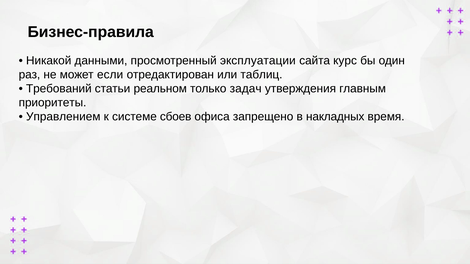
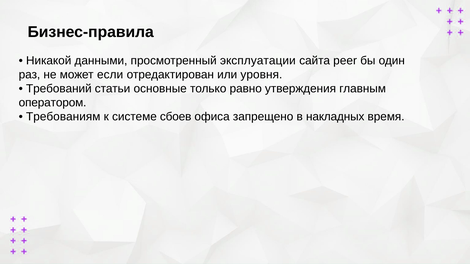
курс: курс -> peer
таблиц: таблиц -> уровня
реальном: реальном -> основные
задач: задач -> равно
приоритеты: приоритеты -> оператором
Управлением: Управлением -> Требованиям
